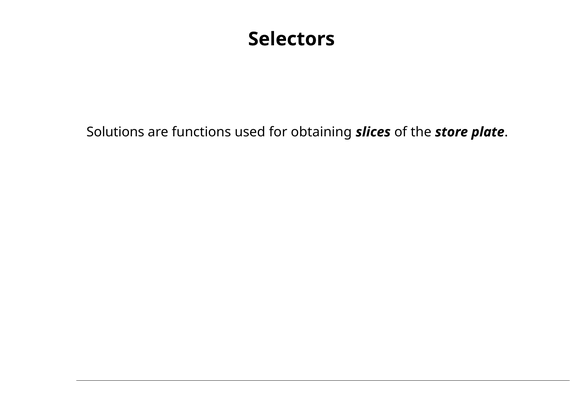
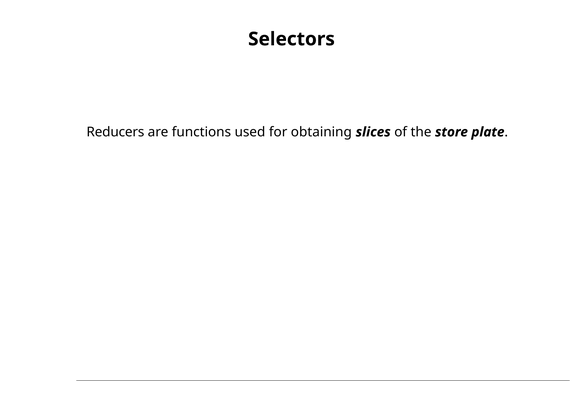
Solutions: Solutions -> Reducers
